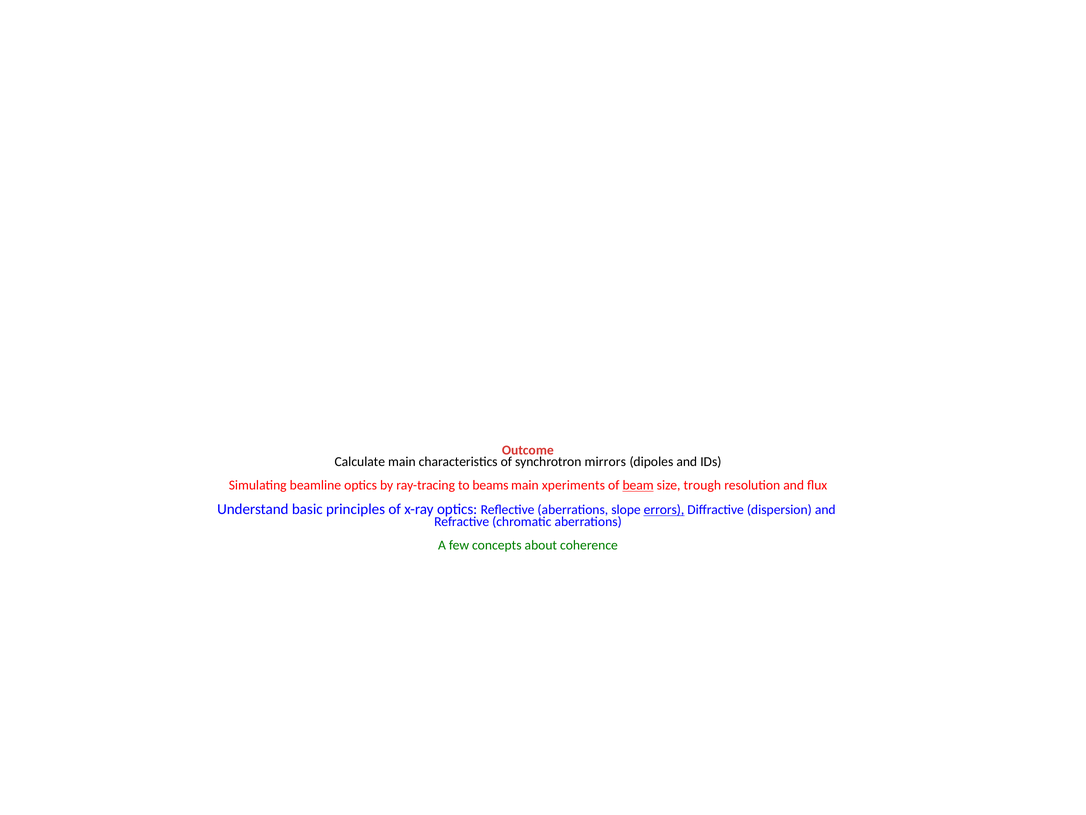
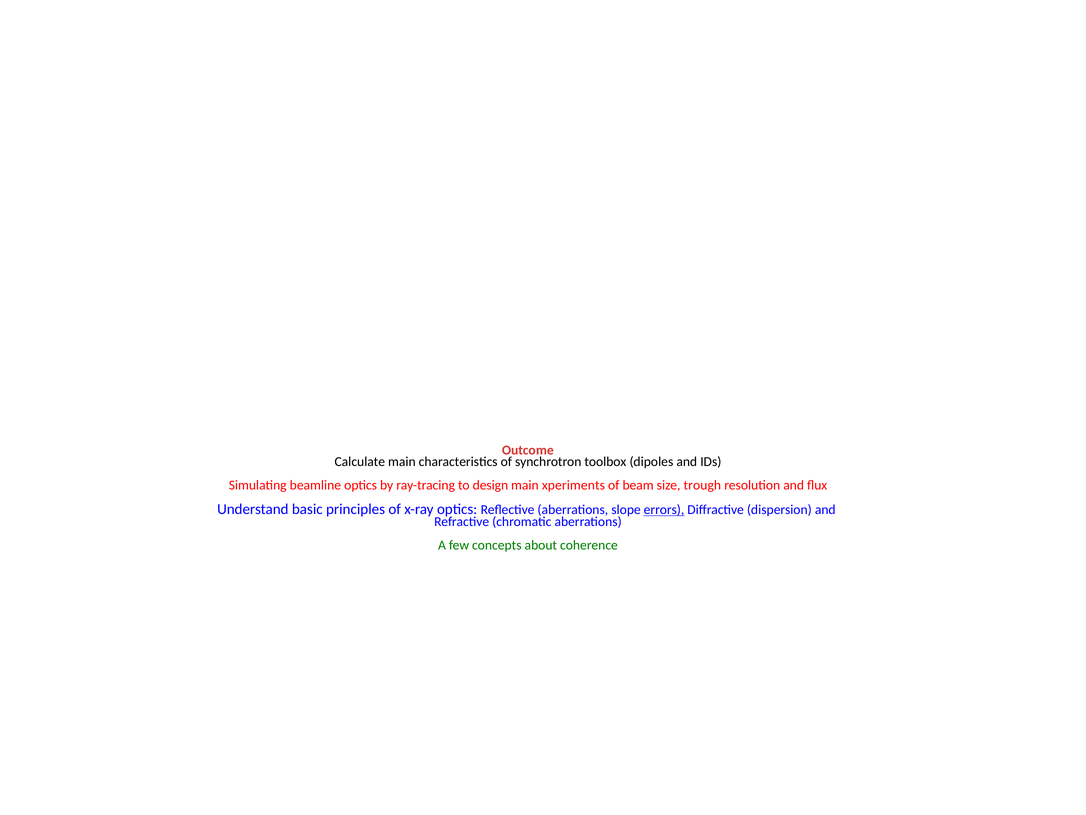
mirrors: mirrors -> toolbox
beams: beams -> design
beam underline: present -> none
